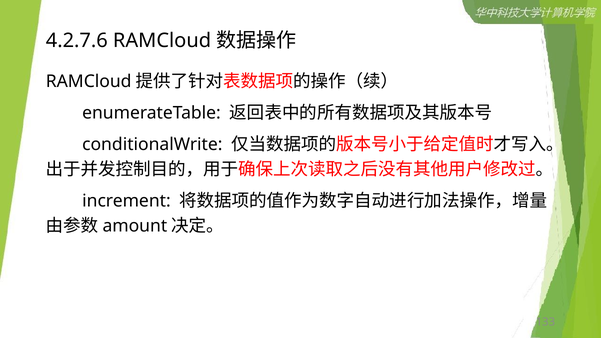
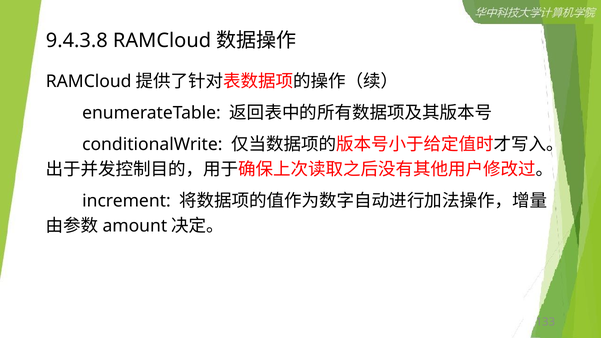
4.2.7.6: 4.2.7.6 -> 9.4.3.8
